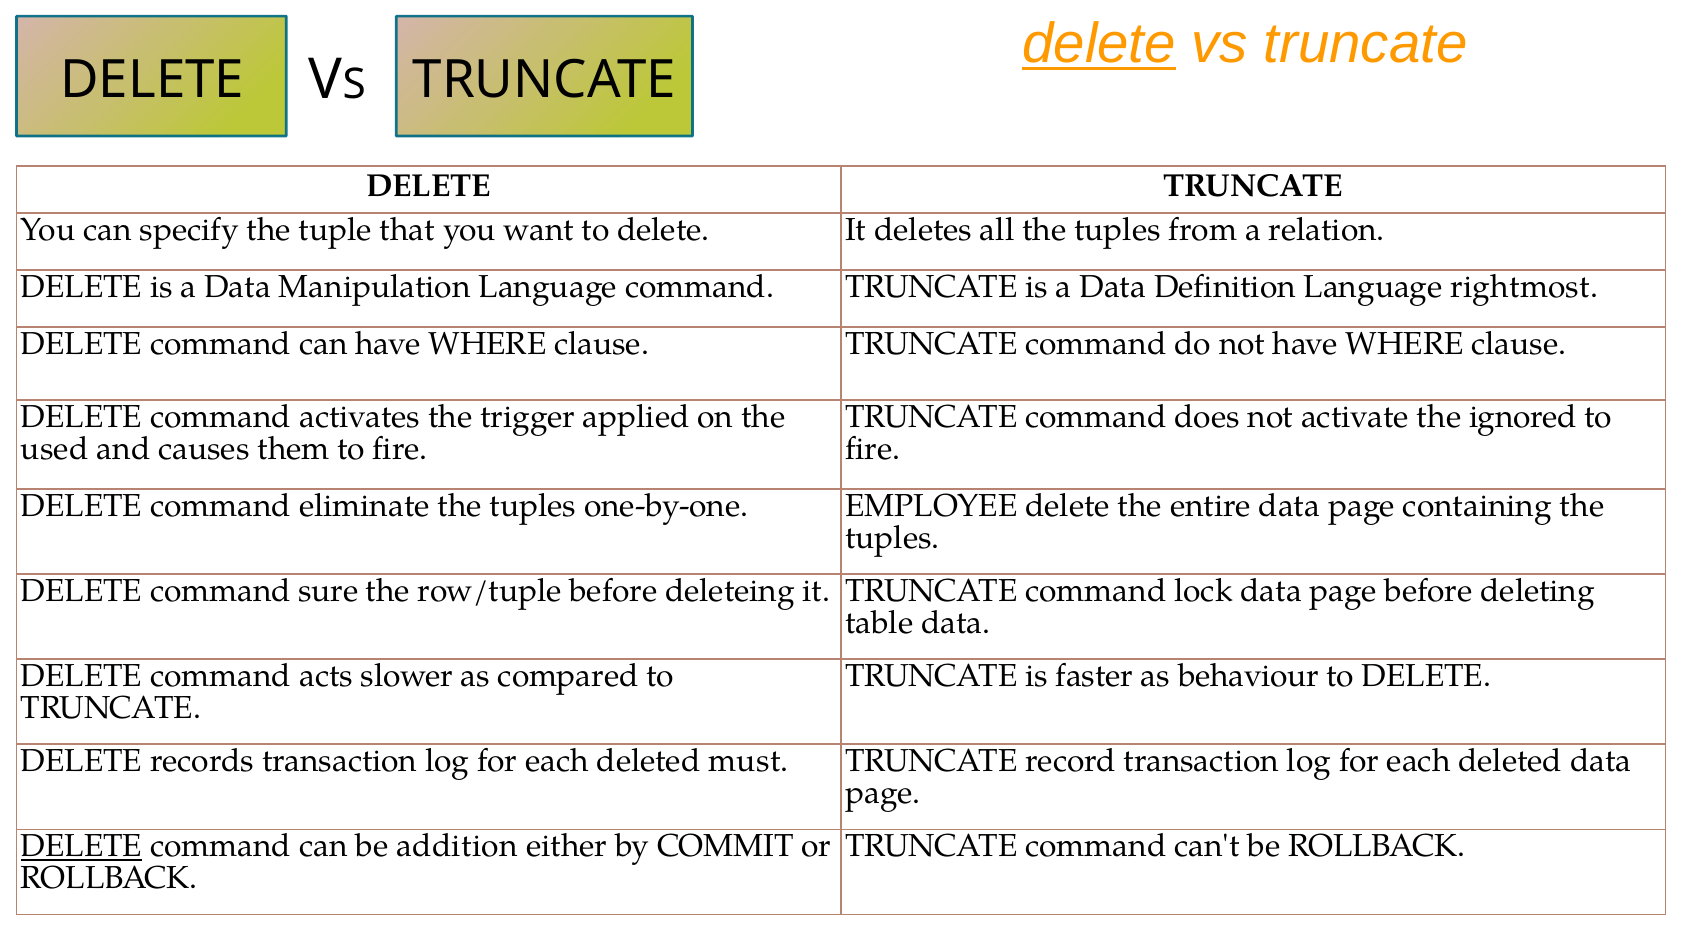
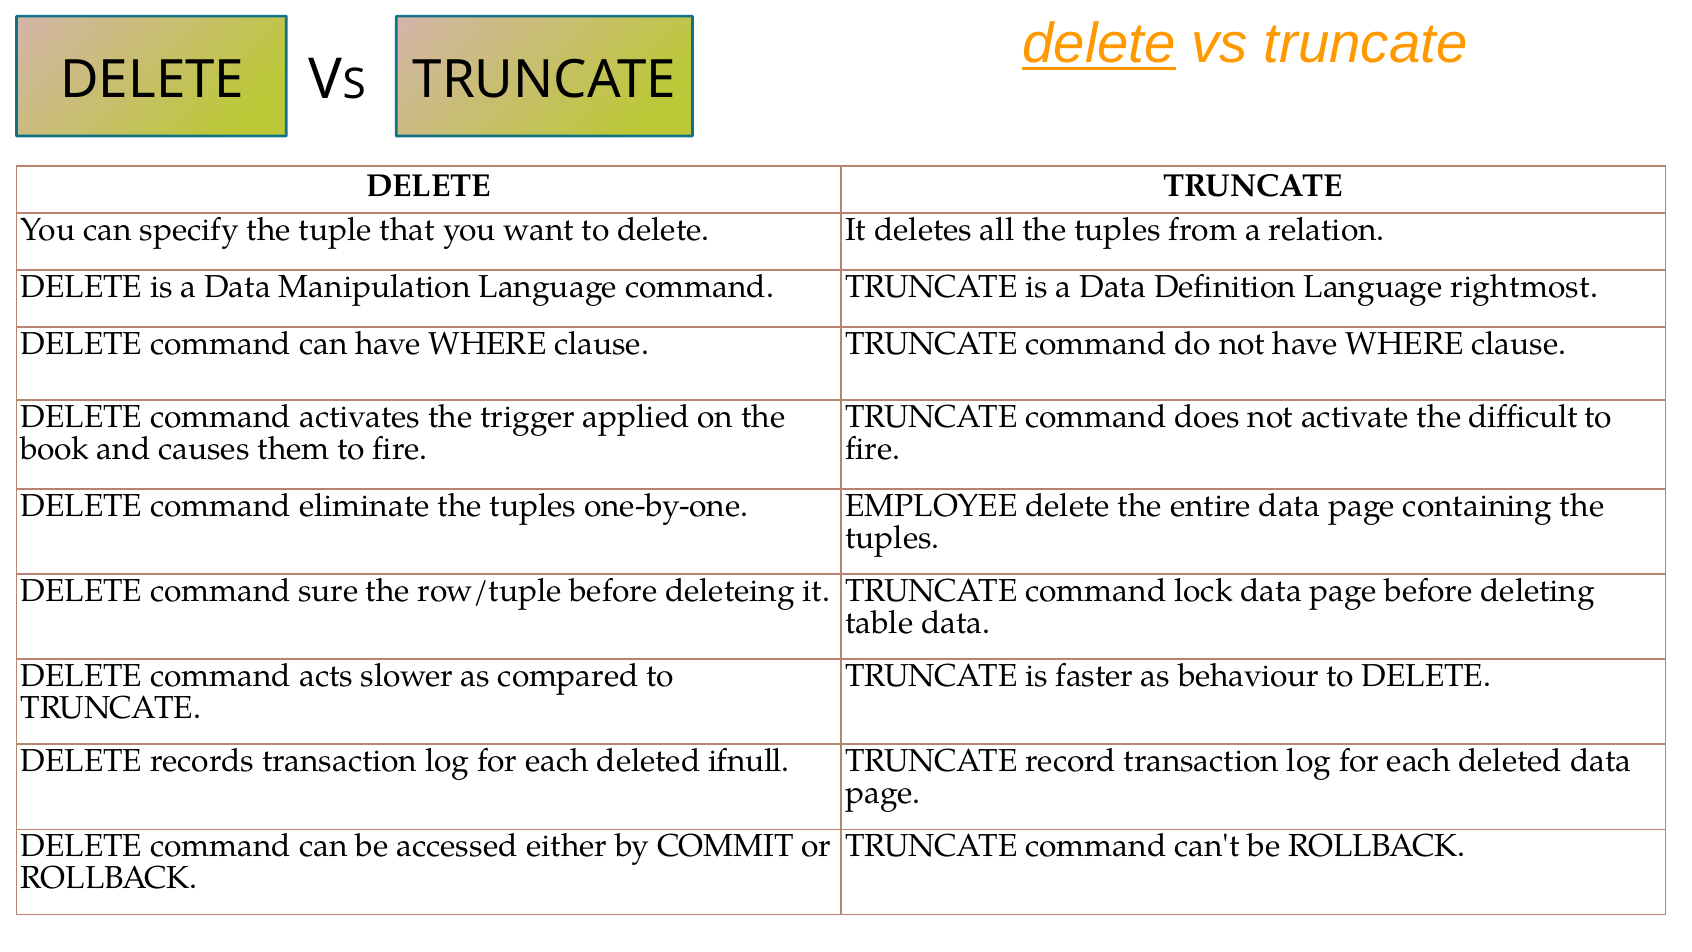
ignored: ignored -> difficult
used: used -> book
must: must -> ifnull
DELETE at (82, 846) underline: present -> none
addition: addition -> accessed
